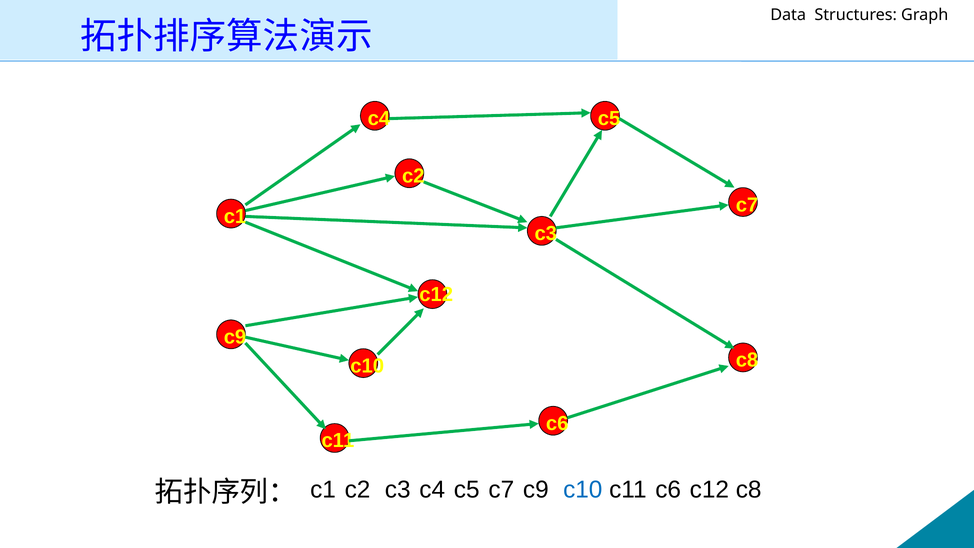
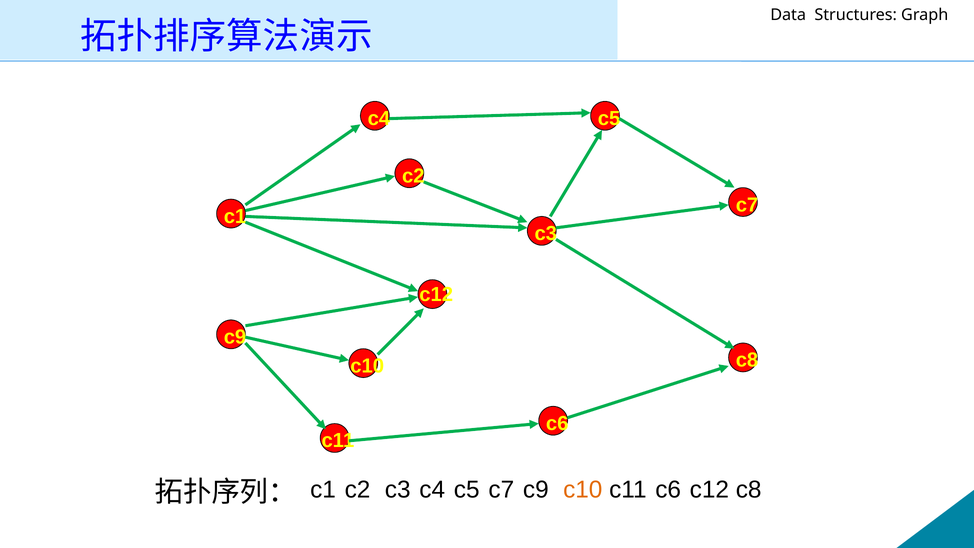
c10 at (583, 489) colour: blue -> orange
